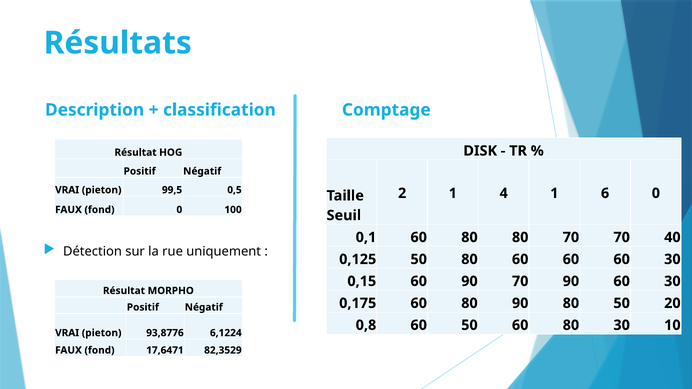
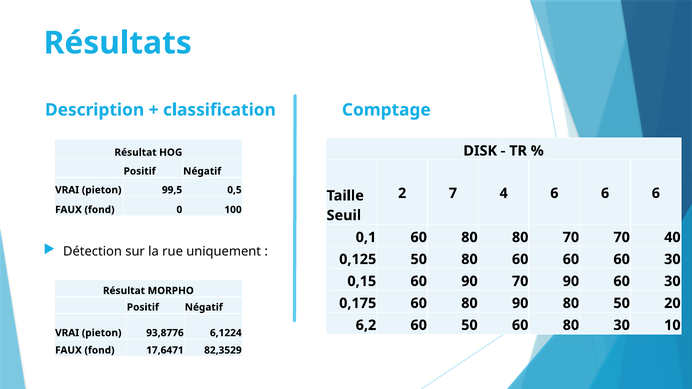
2 1: 1 -> 7
4 1: 1 -> 6
0 at (656, 193): 0 -> 6
0,8: 0,8 -> 6,2
